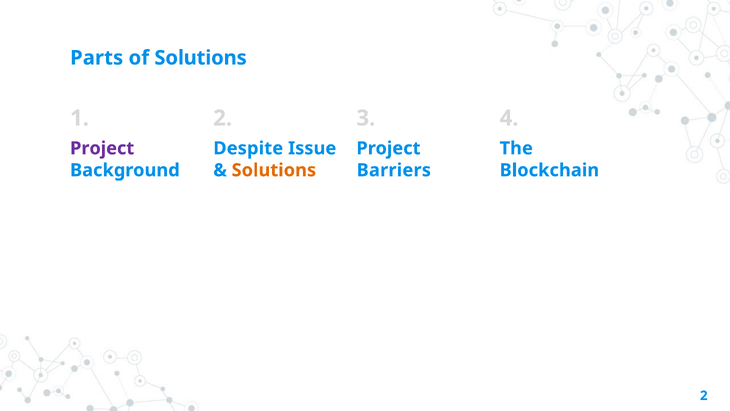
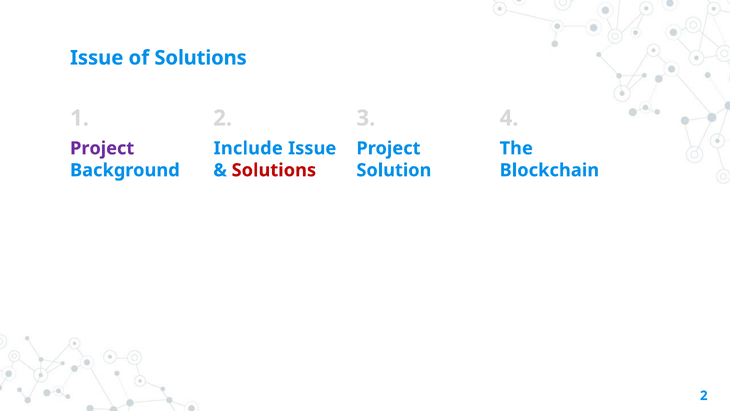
Parts at (97, 58): Parts -> Issue
Despite: Despite -> Include
Solutions at (274, 170) colour: orange -> red
Barriers: Barriers -> Solution
